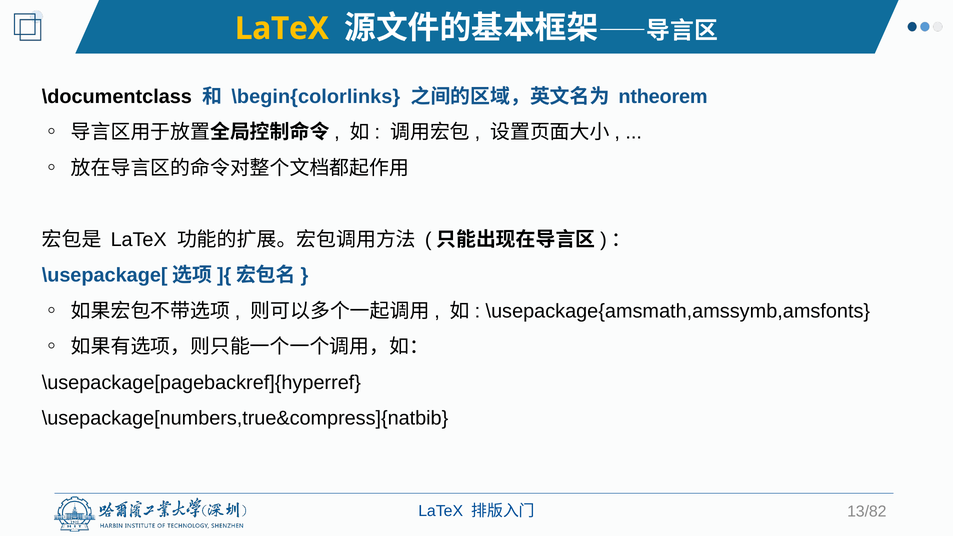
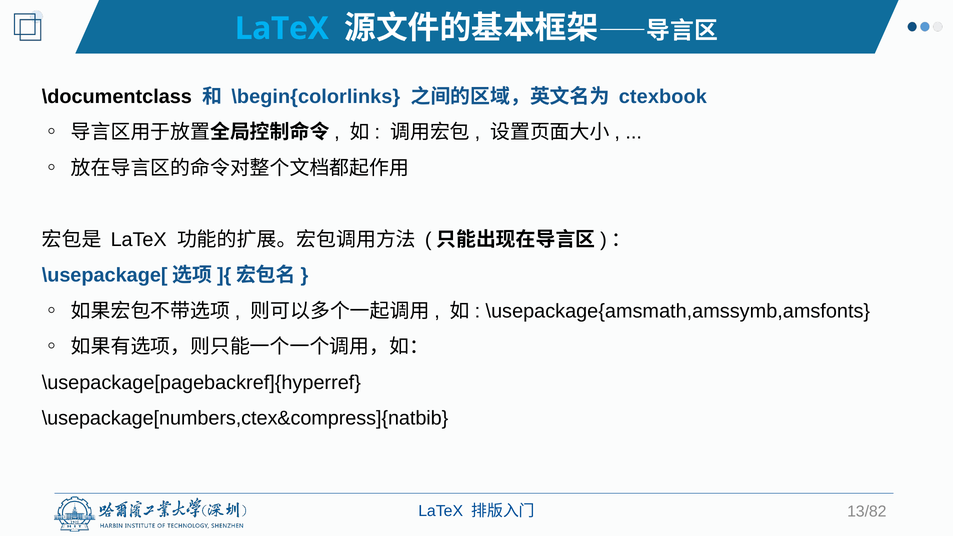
LaTeX at (282, 28) colour: yellow -> light blue
ntheorem: ntheorem -> ctexbook
\usepackage[numbers,true&compress]{natbib: \usepackage[numbers,true&compress]{natbib -> \usepackage[numbers,ctex&compress]{natbib
